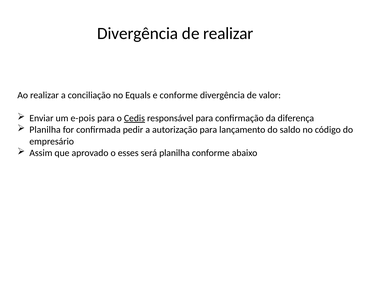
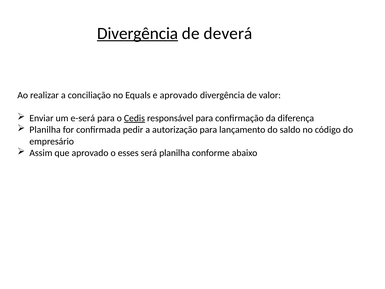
Divergência at (138, 33) underline: none -> present
de realizar: realizar -> deverá
e conforme: conforme -> aprovado
e-pois: e-pois -> e-será
